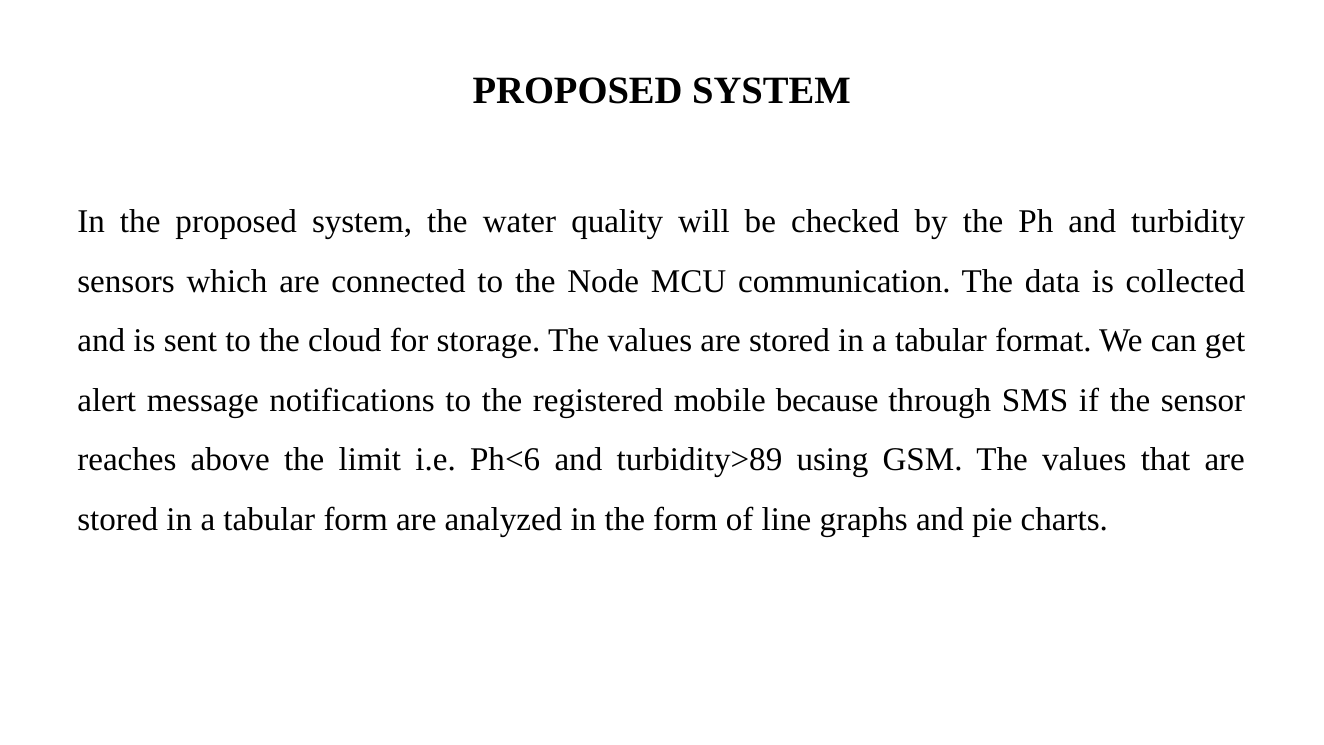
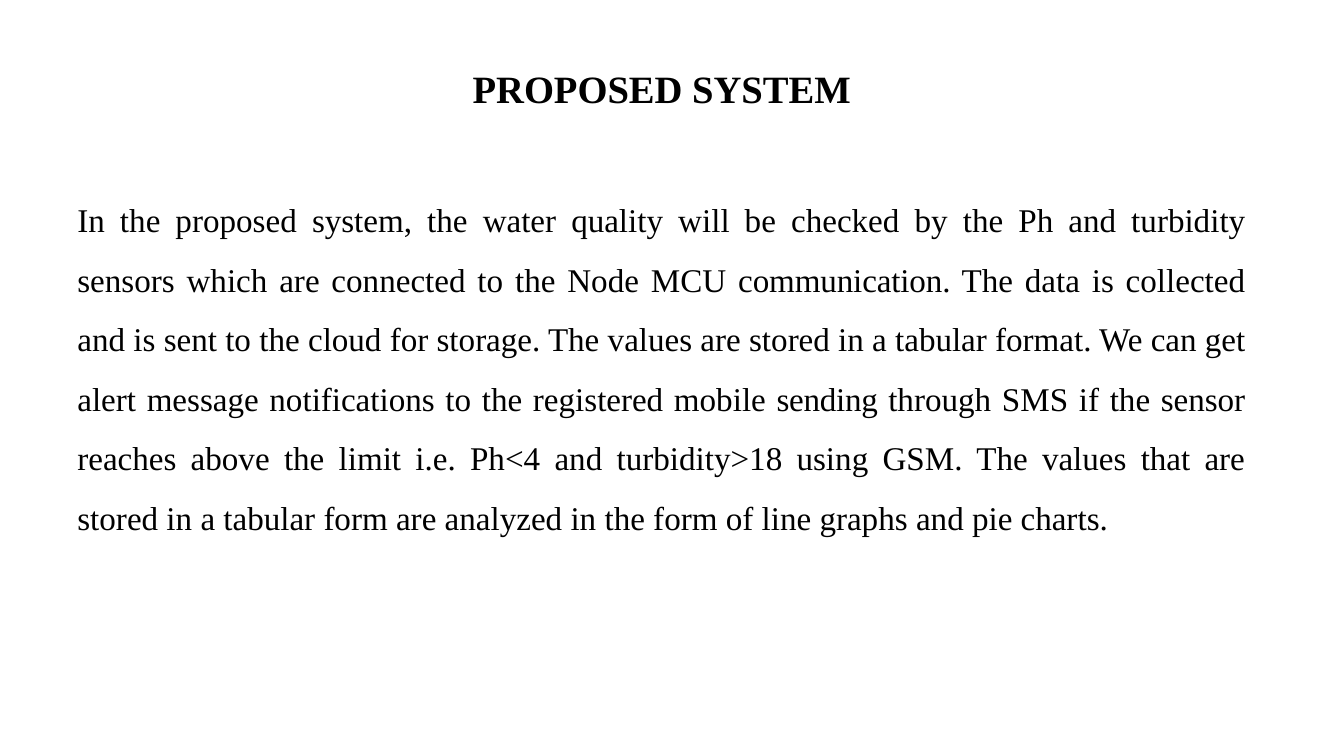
because: because -> sending
Ph<6: Ph<6 -> Ph<4
turbidity>89: turbidity>89 -> turbidity>18
